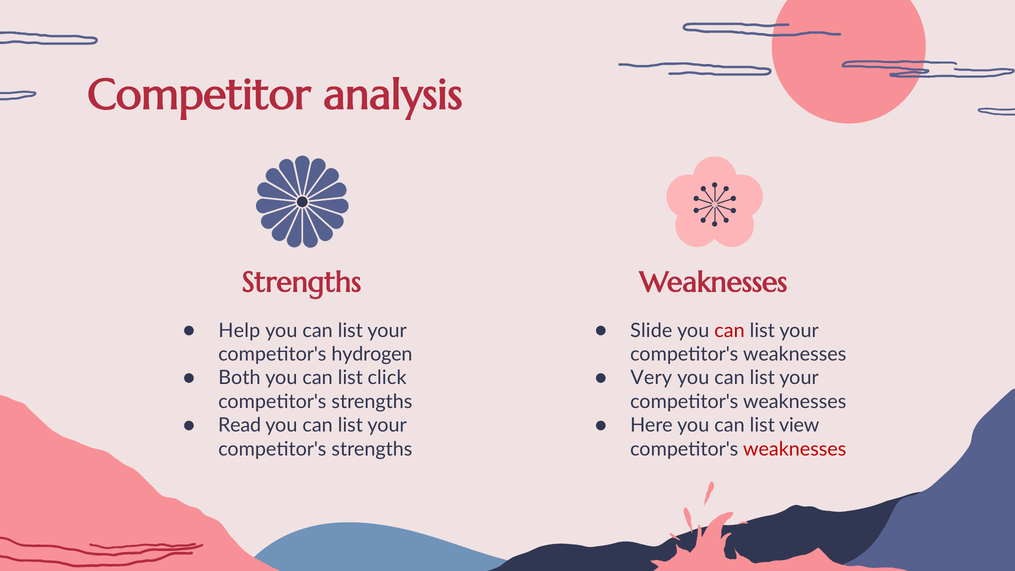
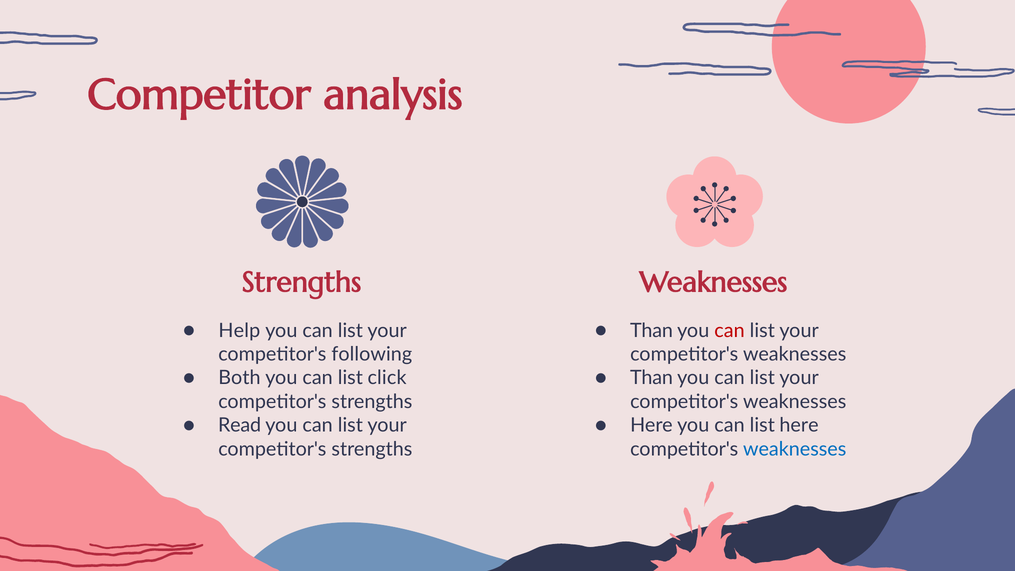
Slide at (651, 330): Slide -> Than
hydrogen: hydrogen -> following
Very at (651, 378): Very -> Than
list view: view -> here
weaknesses at (795, 449) colour: red -> blue
